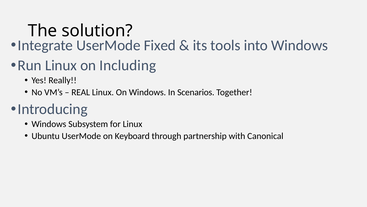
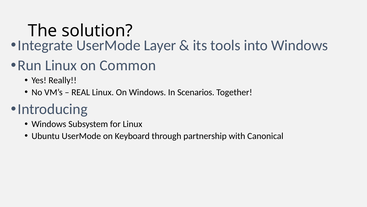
Fixed: Fixed -> Layer
Including: Including -> Common
